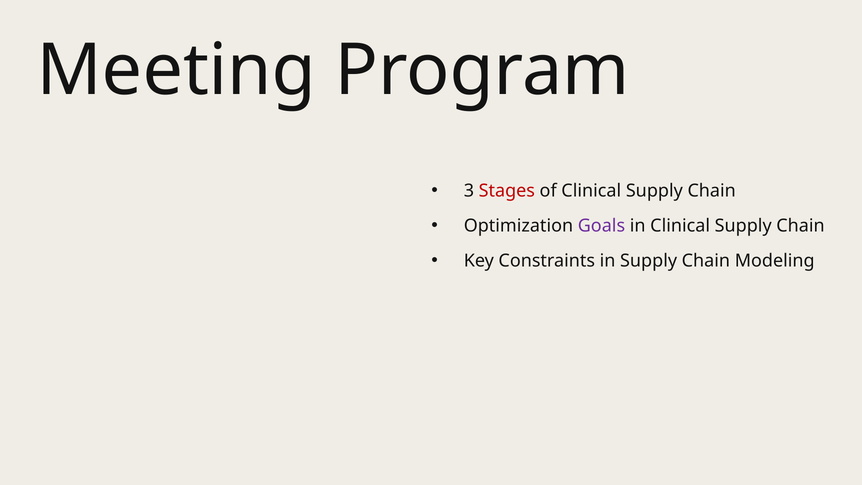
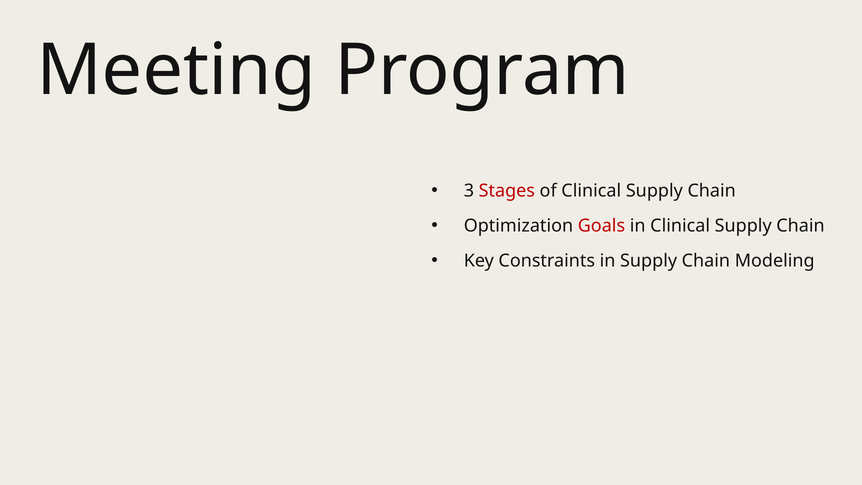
Goals colour: purple -> red
